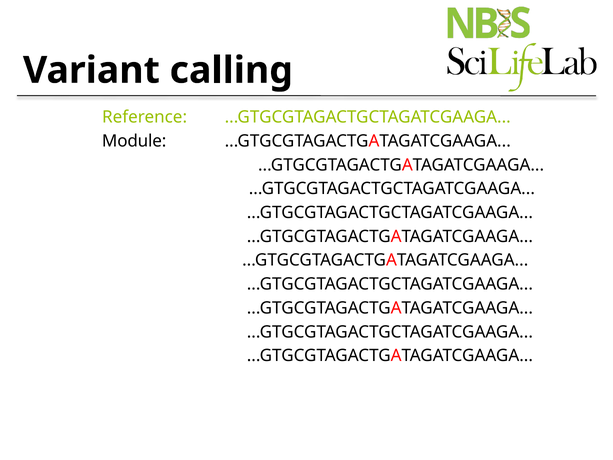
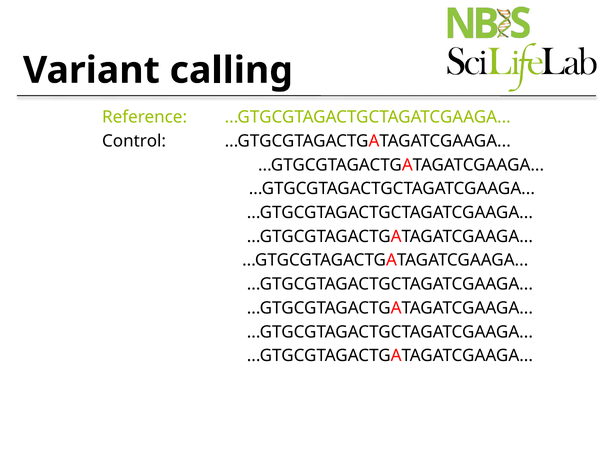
Module: Module -> Control
